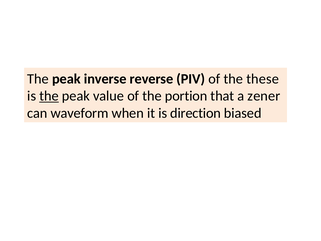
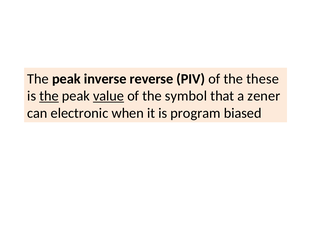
value underline: none -> present
portion: portion -> symbol
waveform: waveform -> electronic
direction: direction -> program
